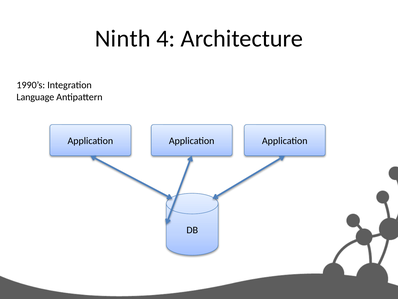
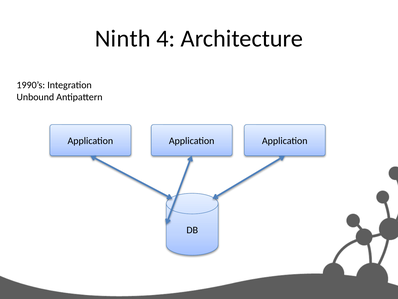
Language: Language -> Unbound
